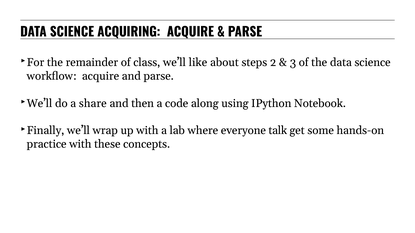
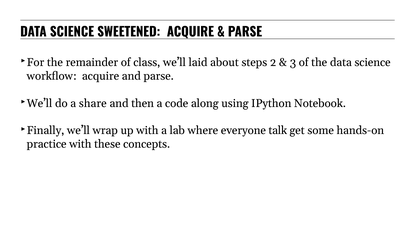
ACQUIRING: ACQUIRING -> SWEETENED
like: like -> laid
